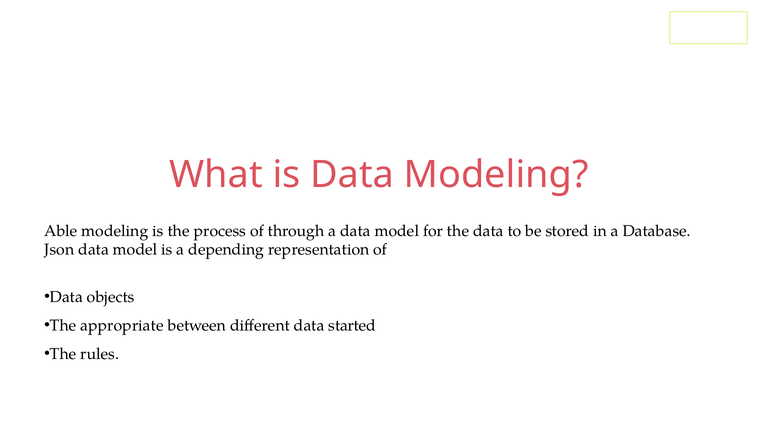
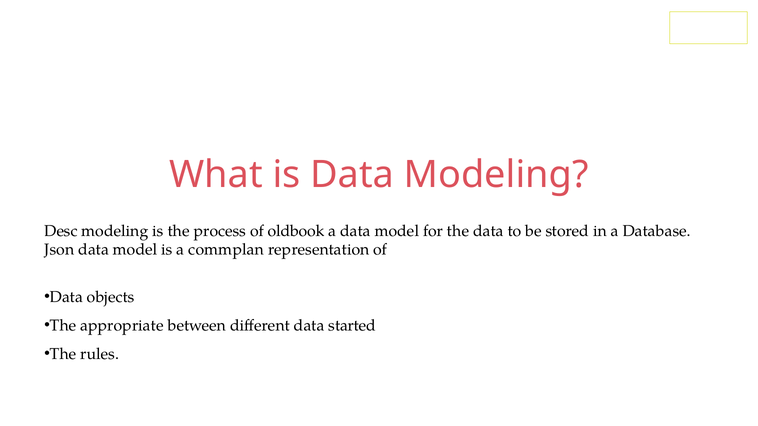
Able: Able -> Desc
through: through -> oldbook
depending: depending -> commplan
